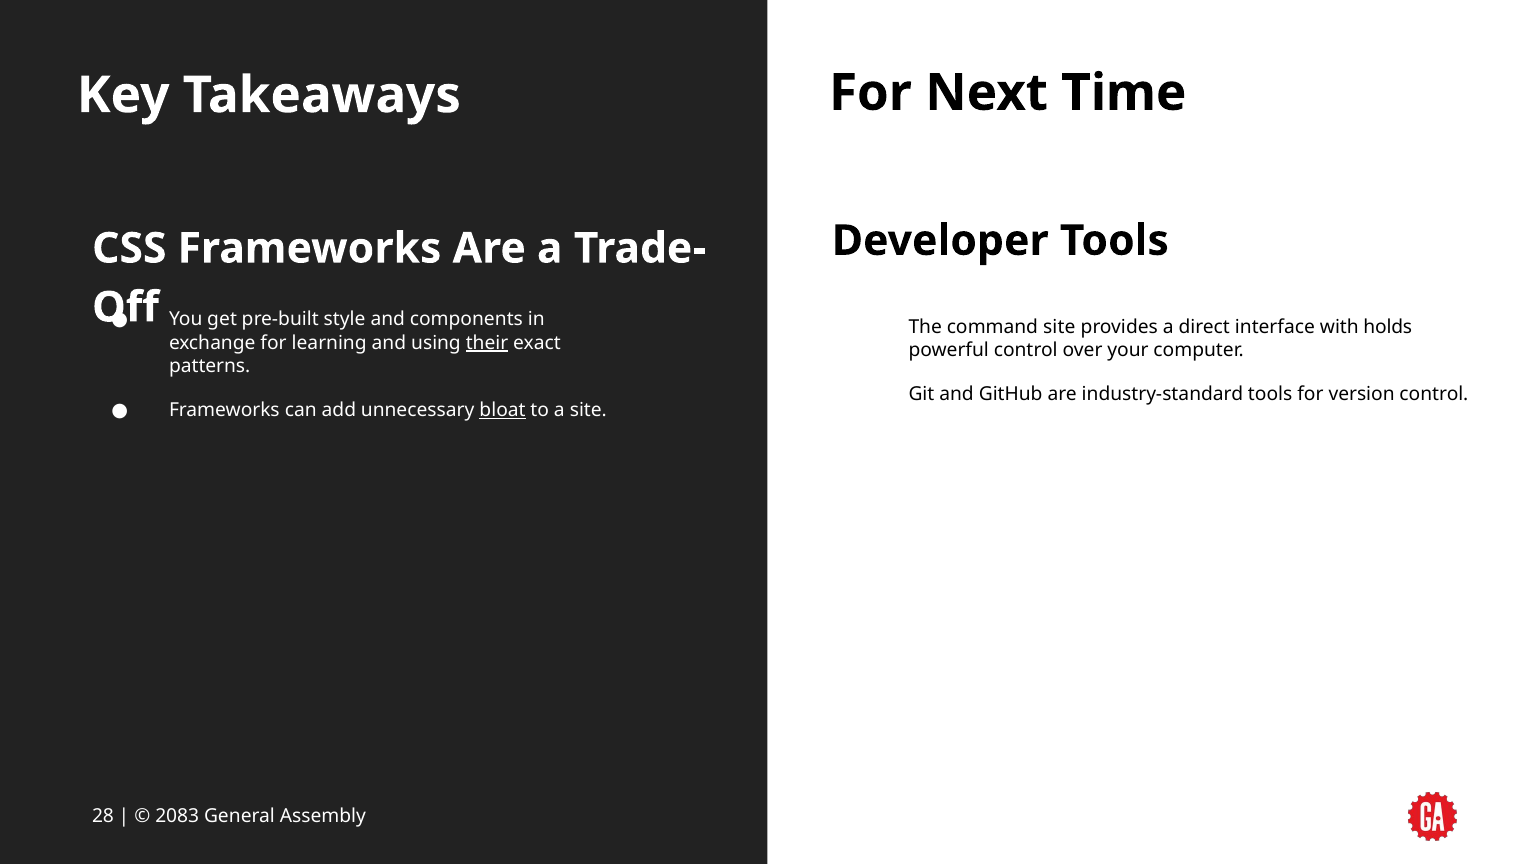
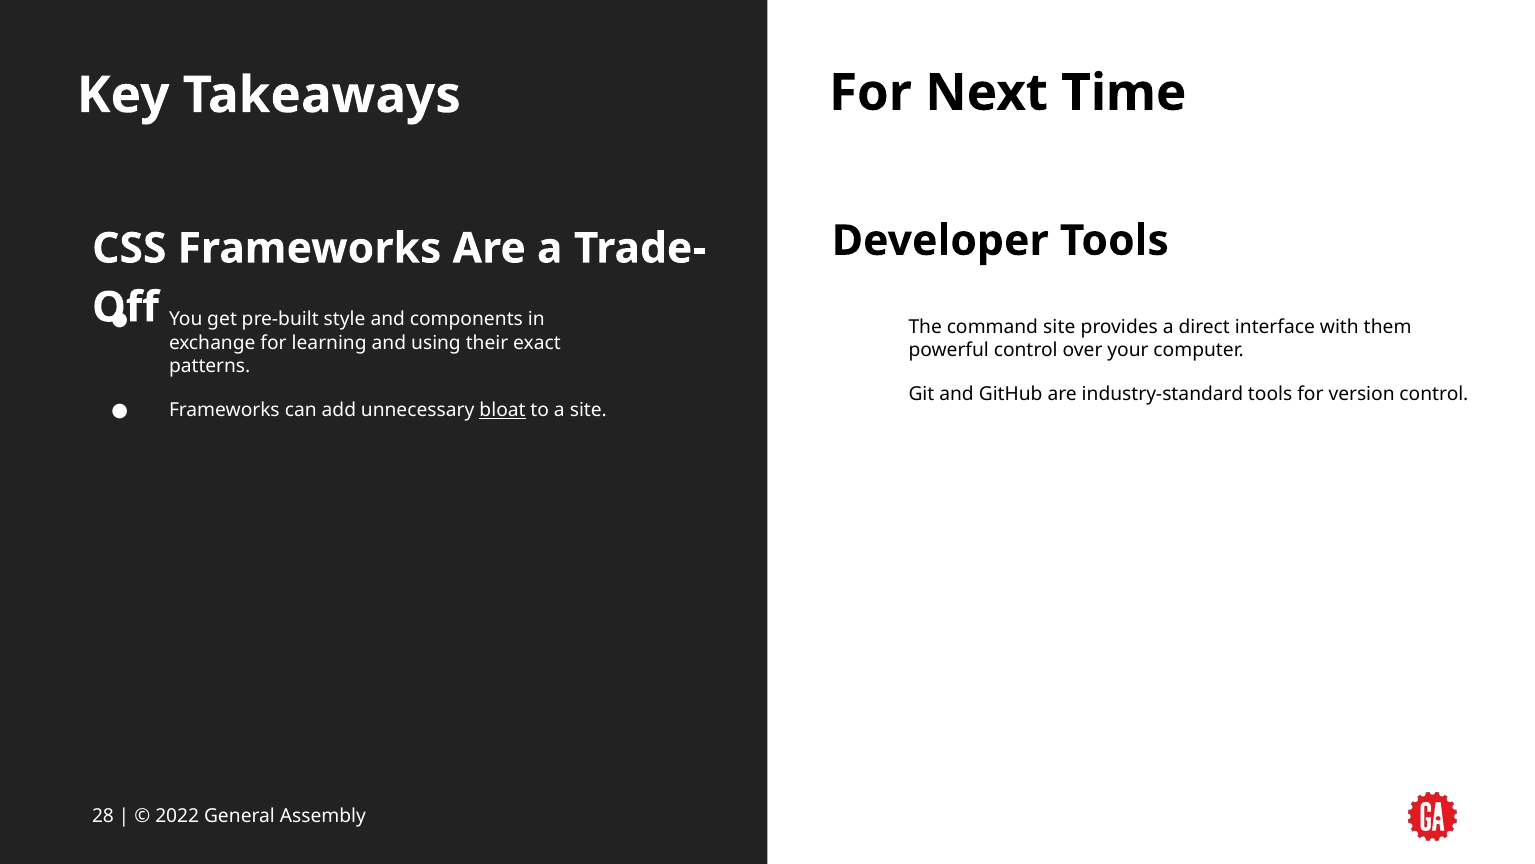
holds: holds -> them
their underline: present -> none
2083: 2083 -> 2022
